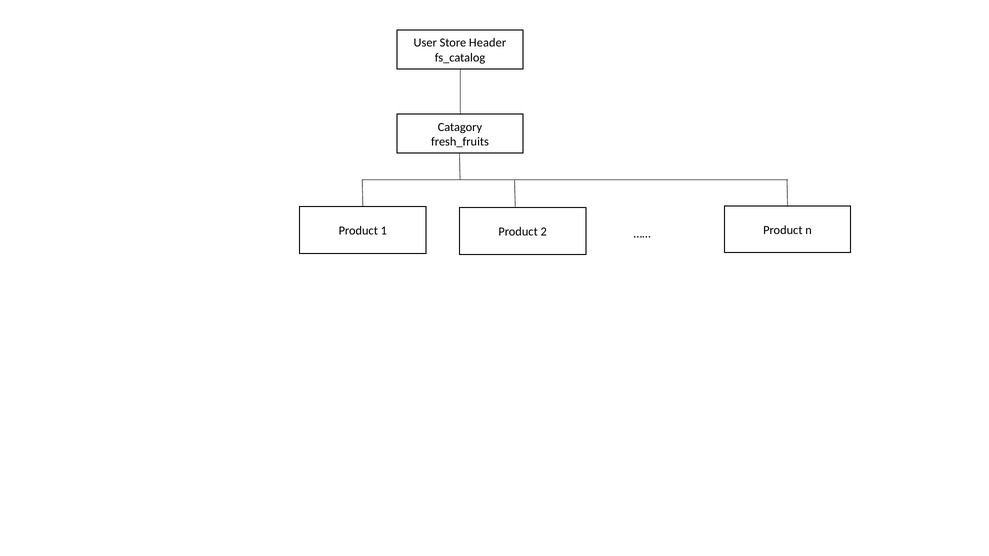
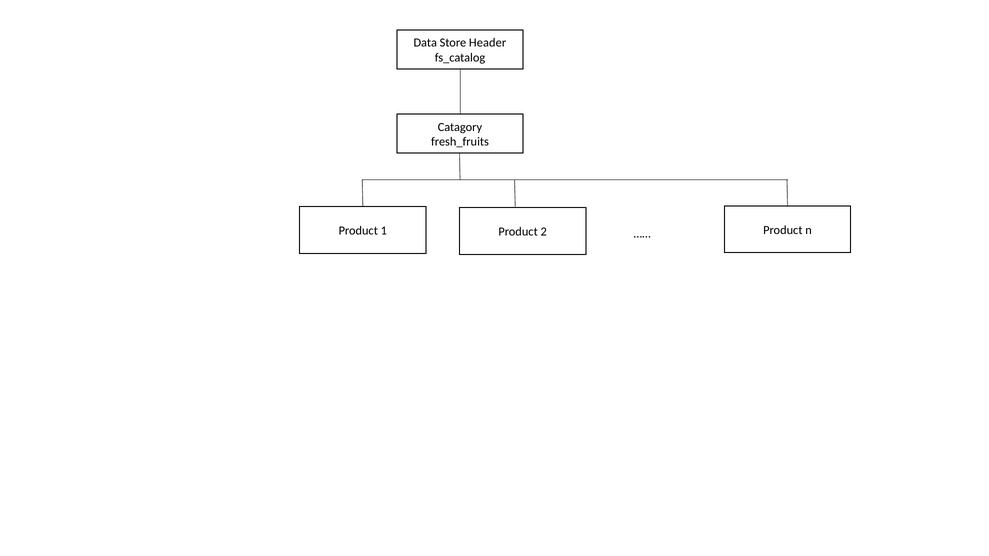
User: User -> Data
